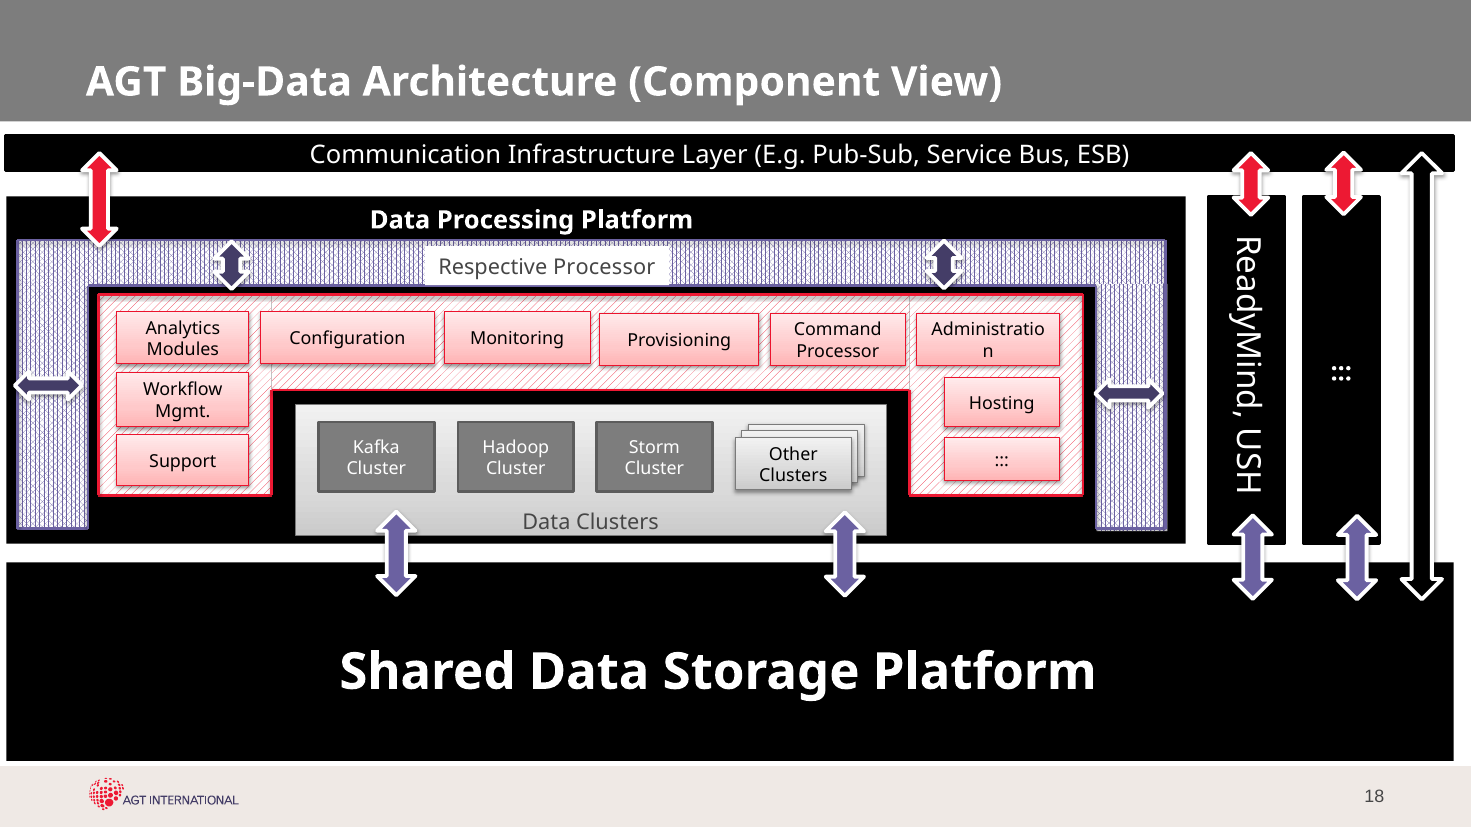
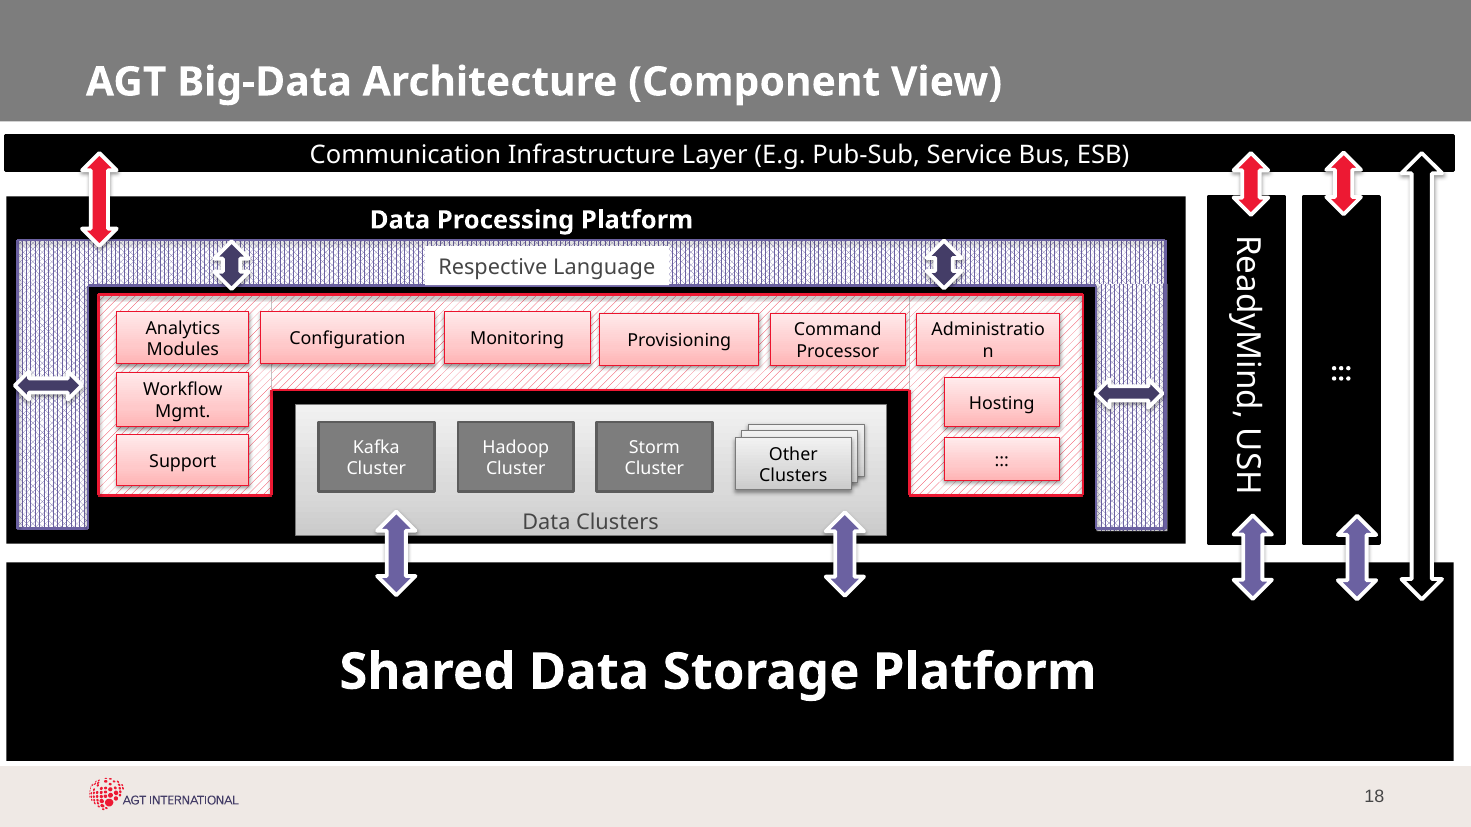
Respective Processor: Processor -> Language
